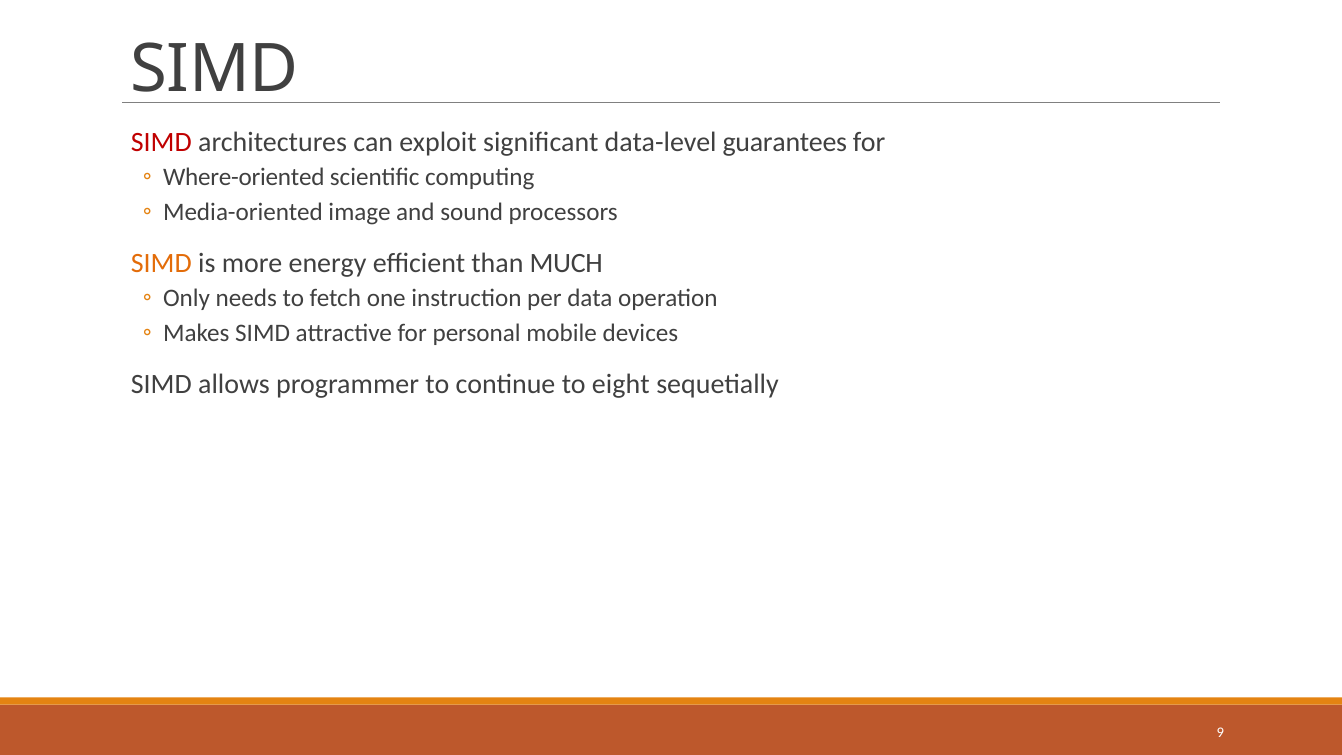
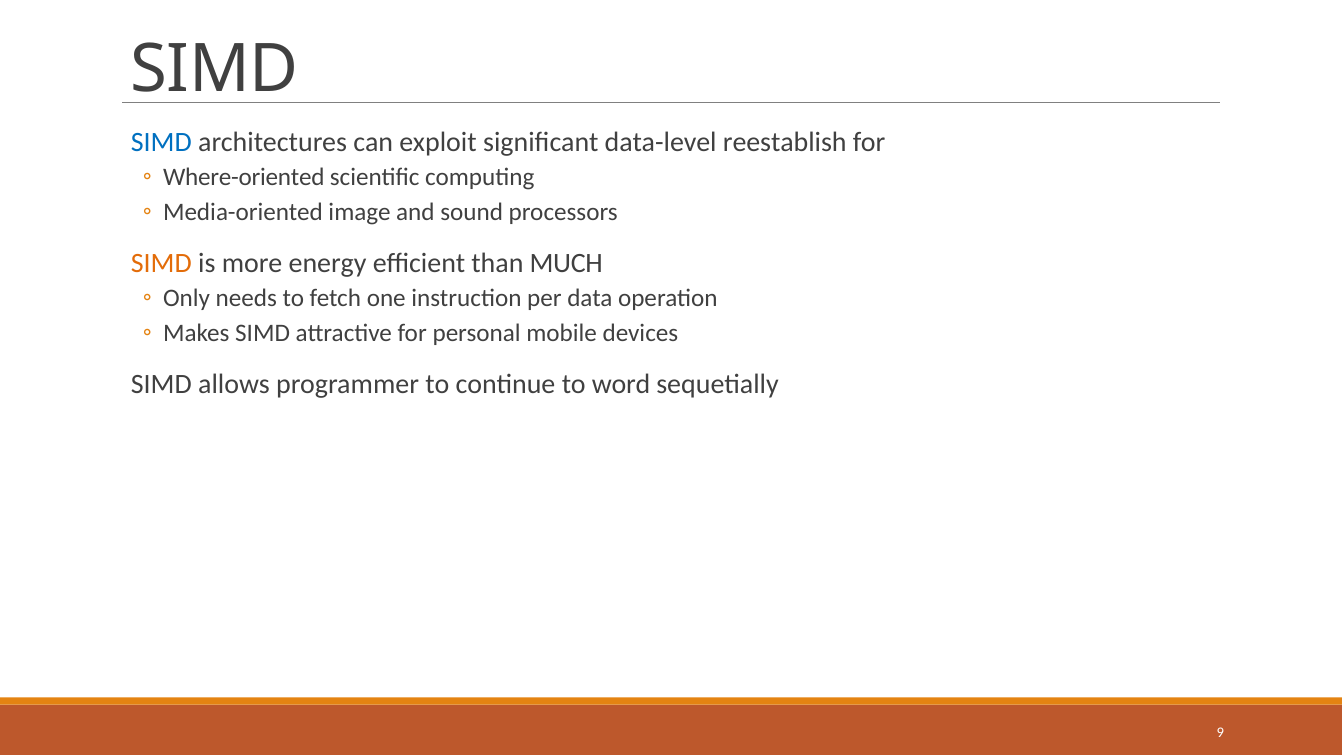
SIMD at (161, 143) colour: red -> blue
guarantees: guarantees -> reestablish
eight: eight -> word
